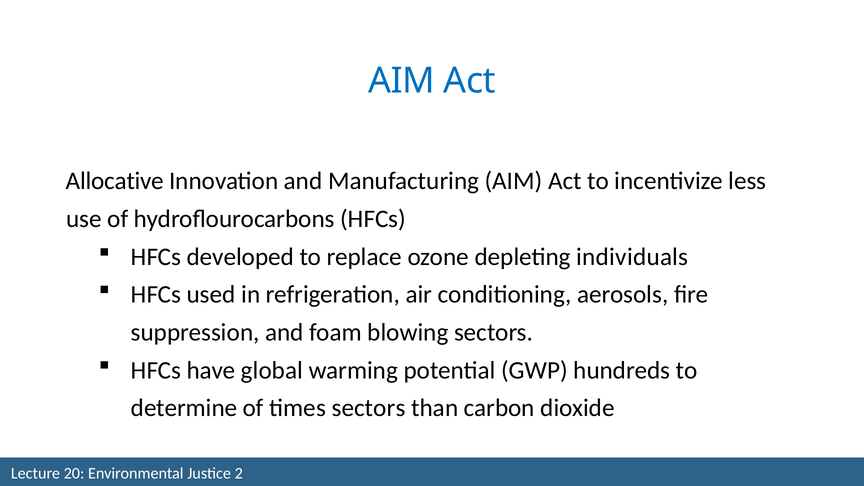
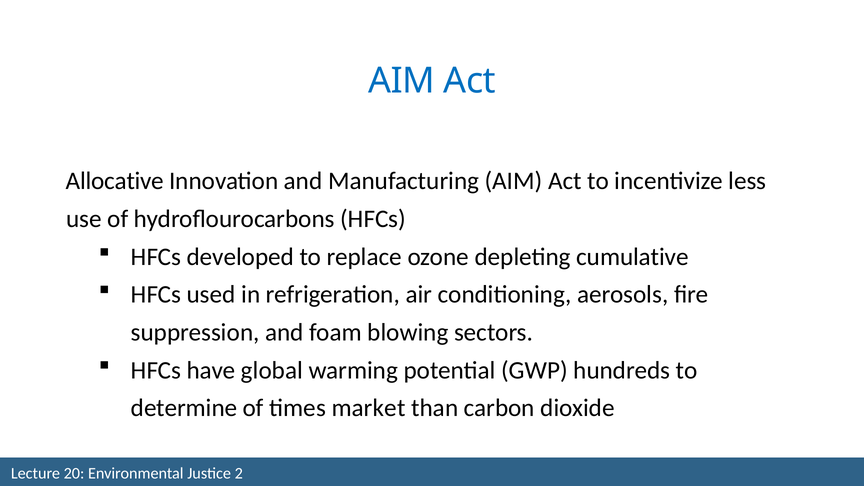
individuals: individuals -> cumulative
times sectors: sectors -> market
